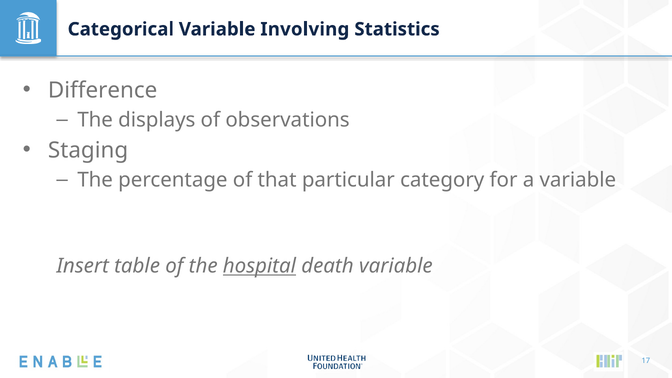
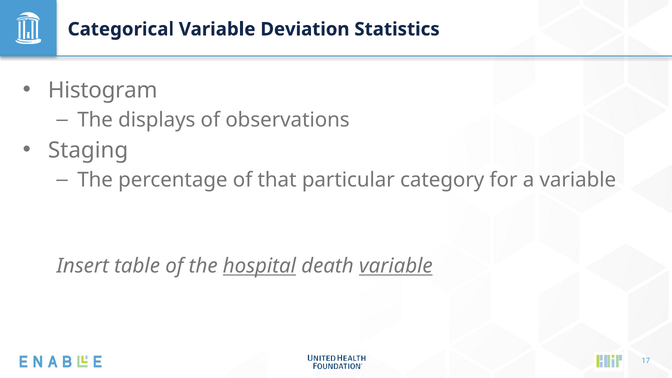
Involving: Involving -> Deviation
Difference: Difference -> Histogram
variable at (396, 266) underline: none -> present
